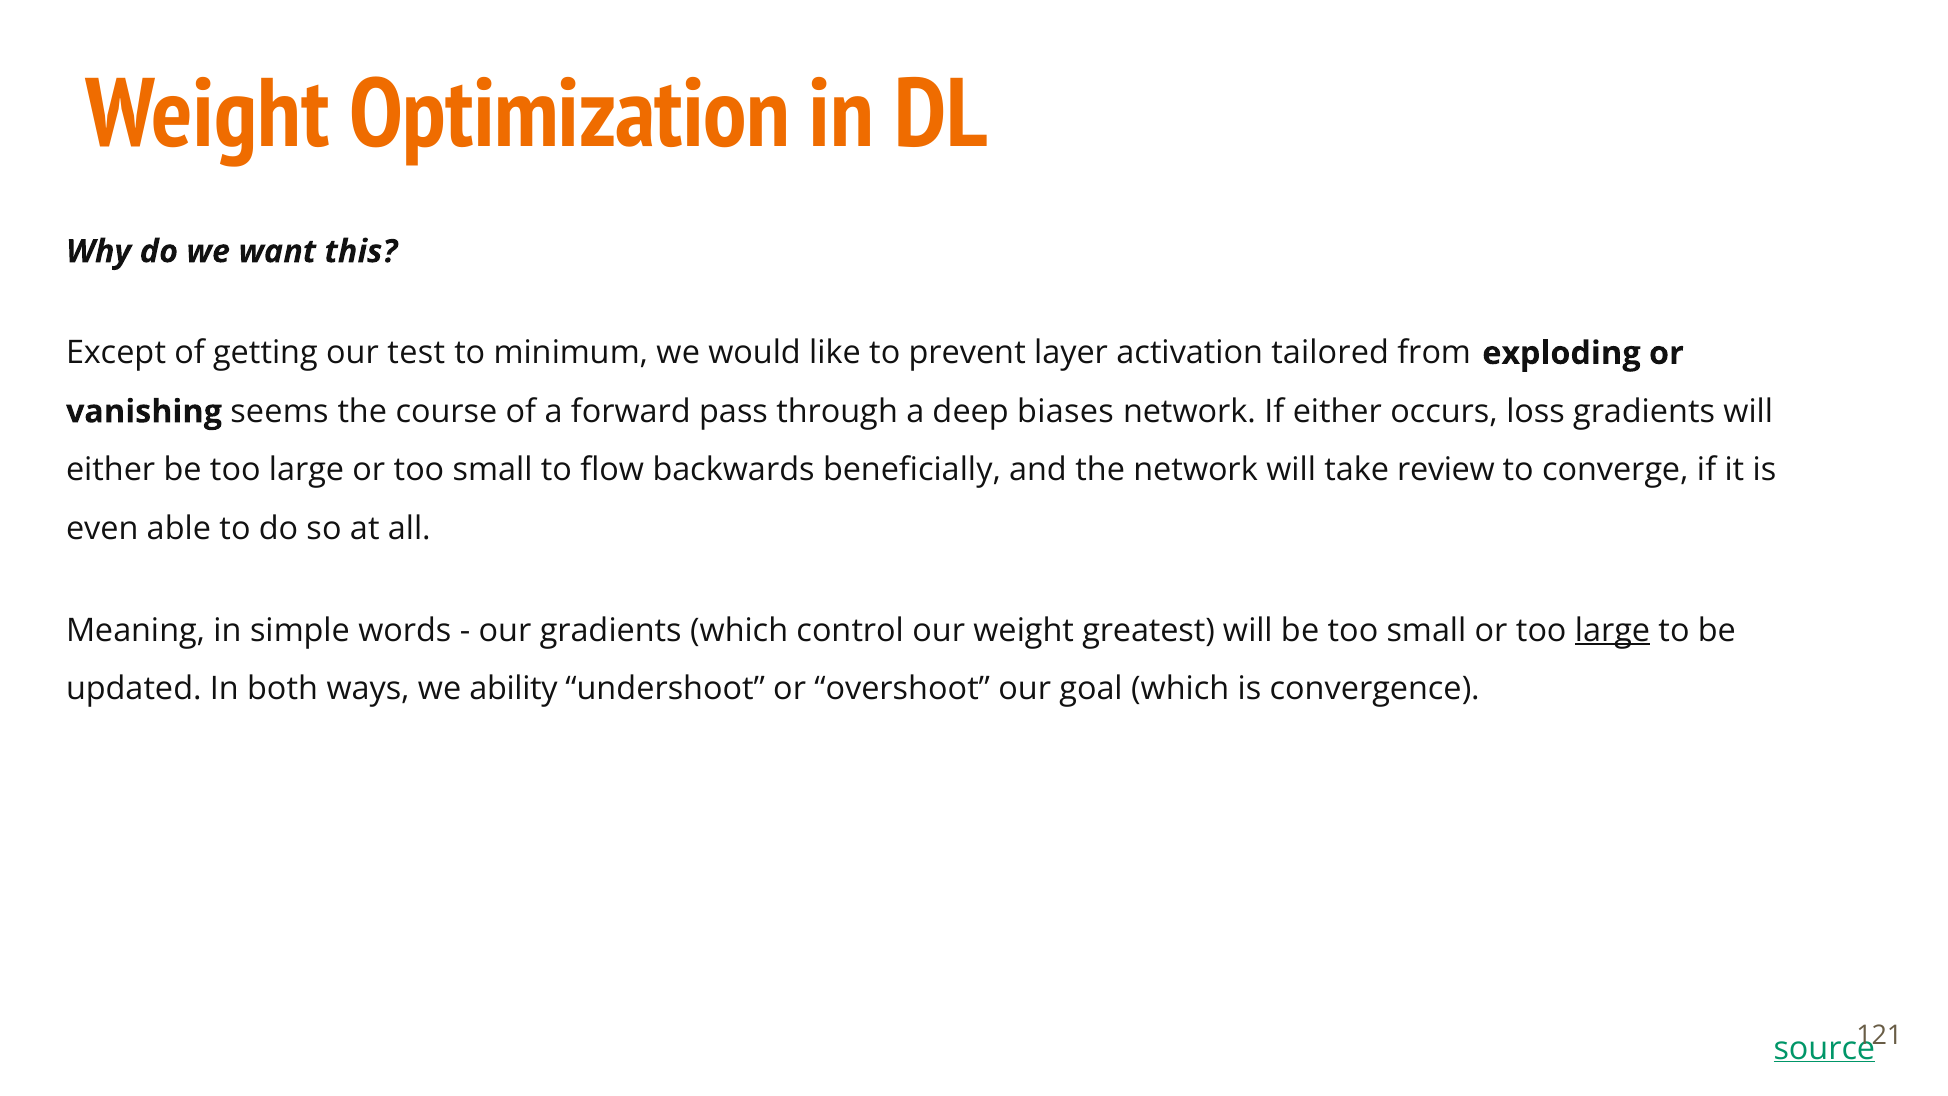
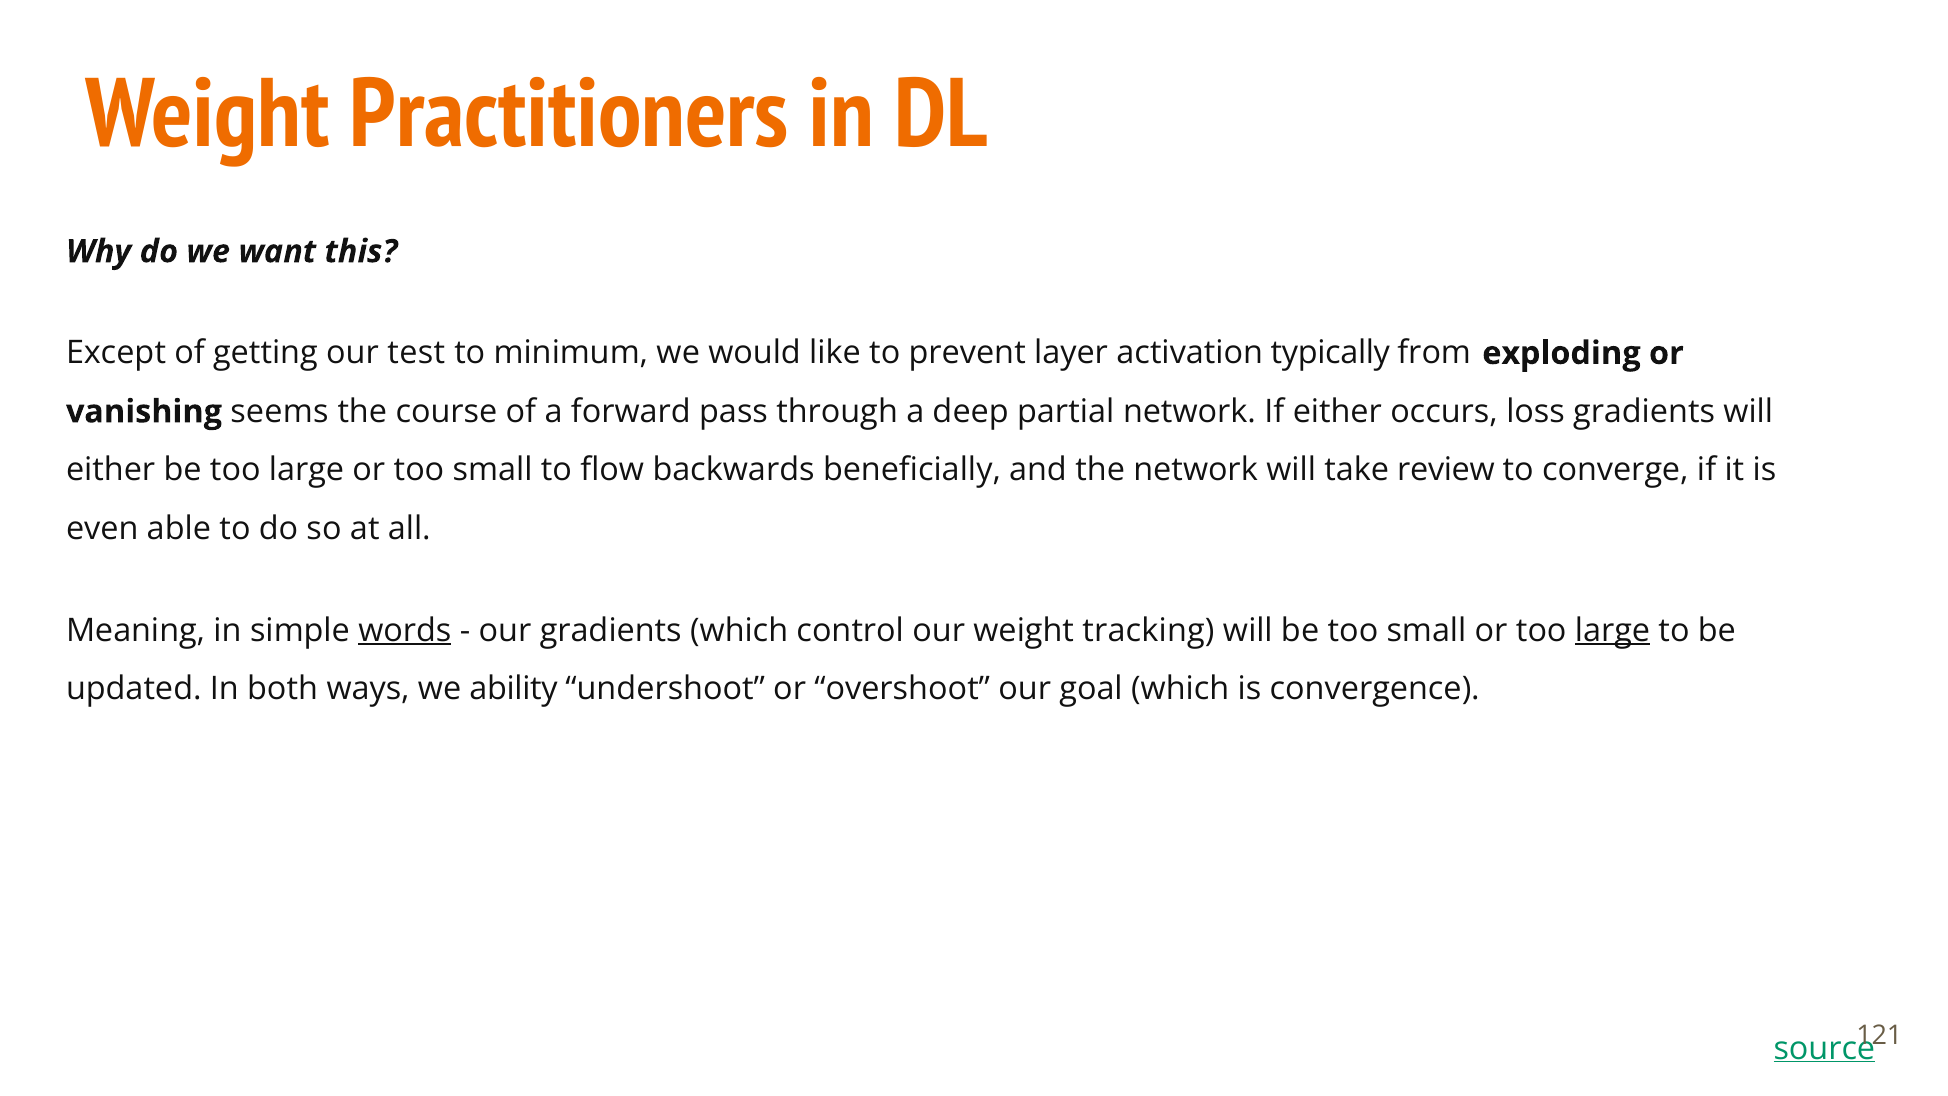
Optimization: Optimization -> Practitioners
tailored: tailored -> typically
biases: biases -> partial
words underline: none -> present
greatest: greatest -> tracking
